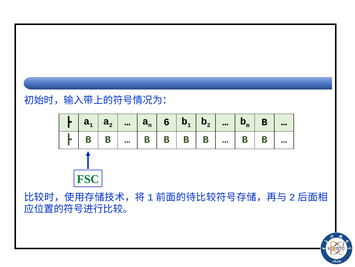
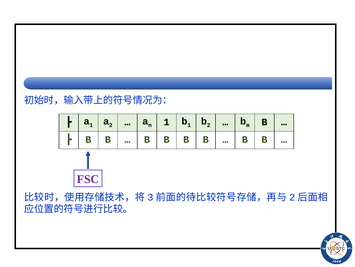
6 at (167, 122): 6 -> 1
FSC colour: green -> purple
1 at (150, 197): 1 -> 3
